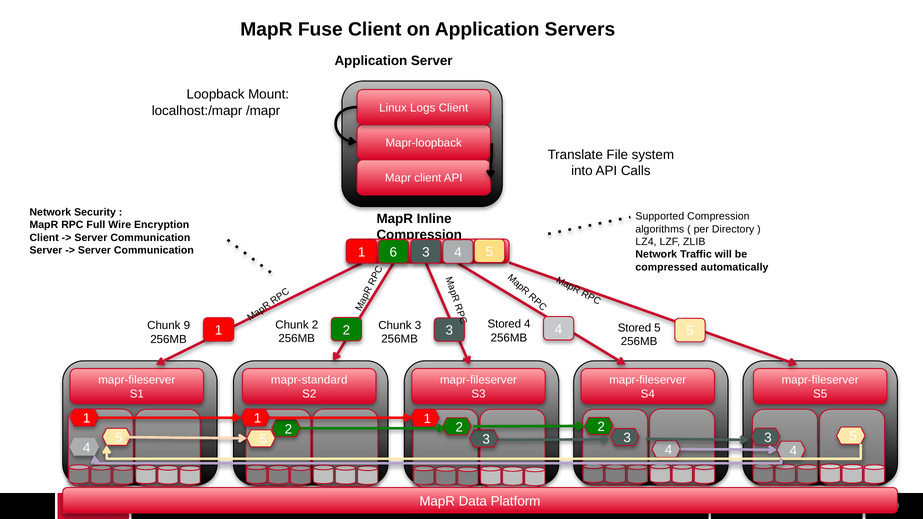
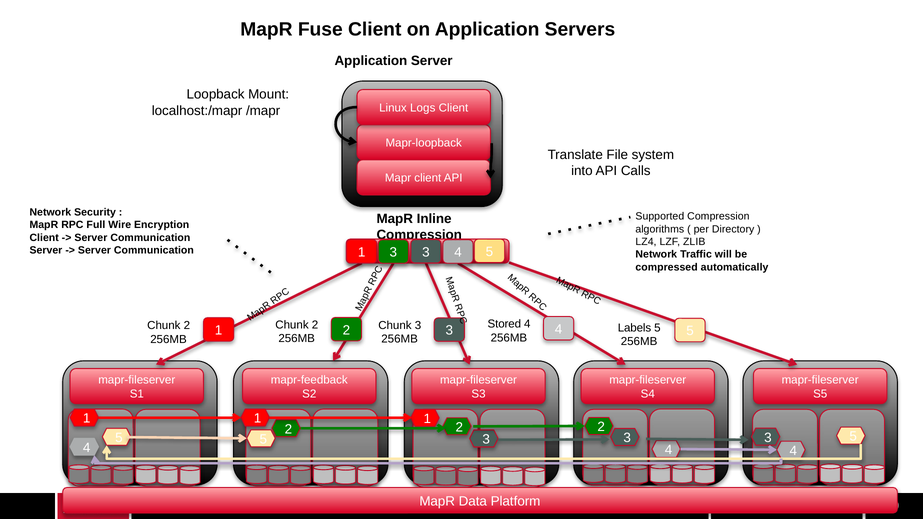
1 6: 6 -> 3
9 at (187, 326): 9 -> 2
Stored at (634, 328): Stored -> Labels
mapr-standard: mapr-standard -> mapr-feedback
